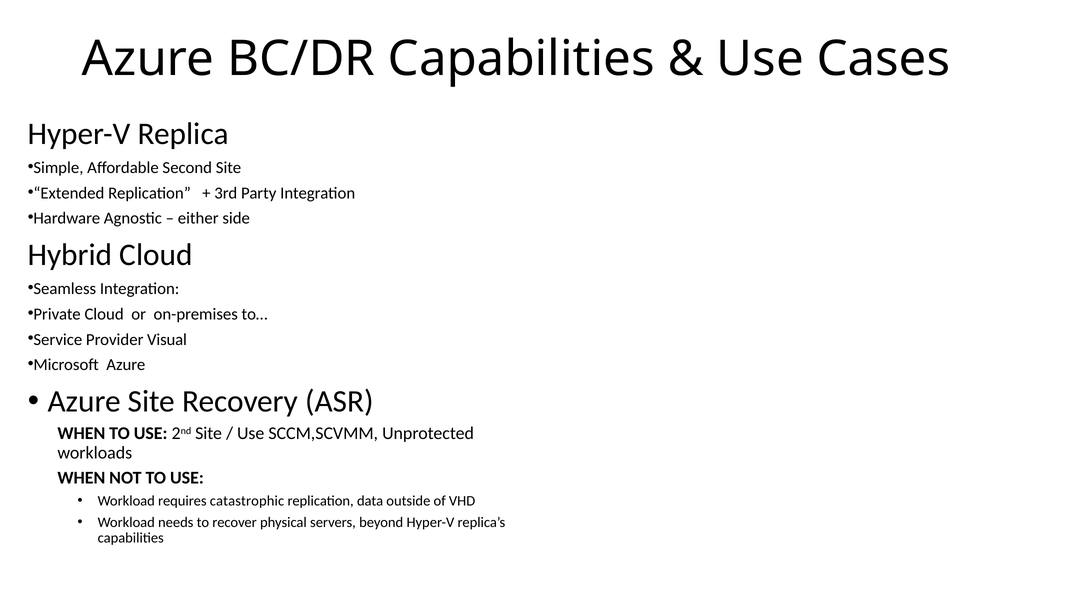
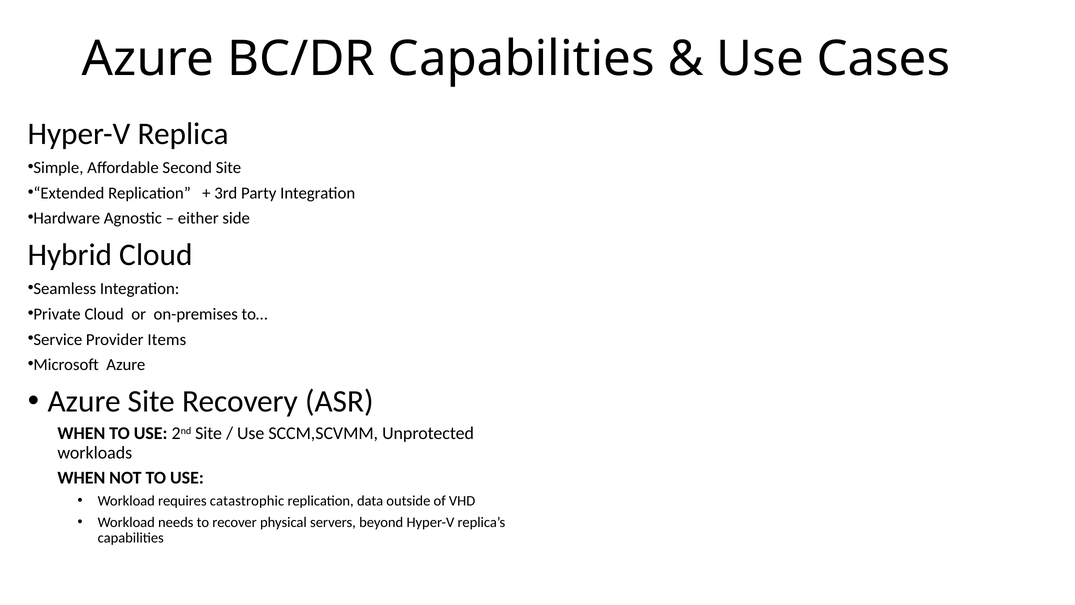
Visual: Visual -> Items
